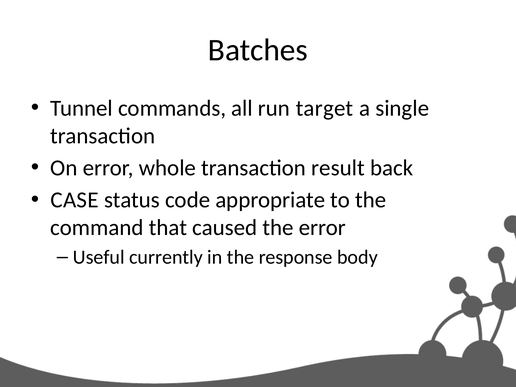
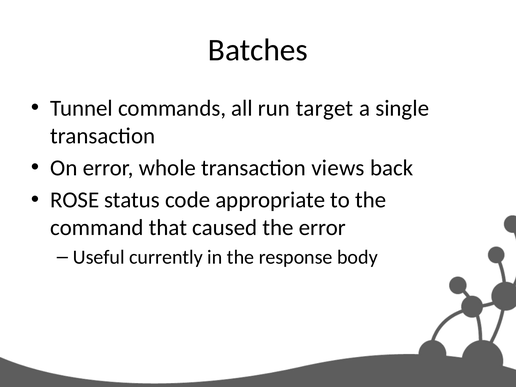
result: result -> views
CASE: CASE -> ROSE
